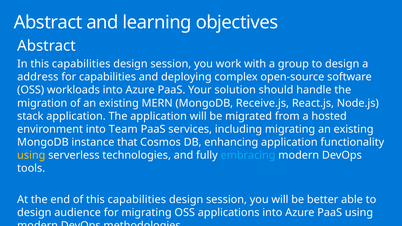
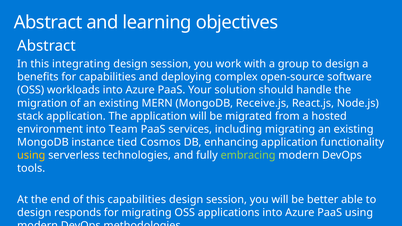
In this capabilities: capabilities -> integrating
address: address -> benefits
that: that -> tied
embracing colour: light blue -> light green
audience: audience -> responds
